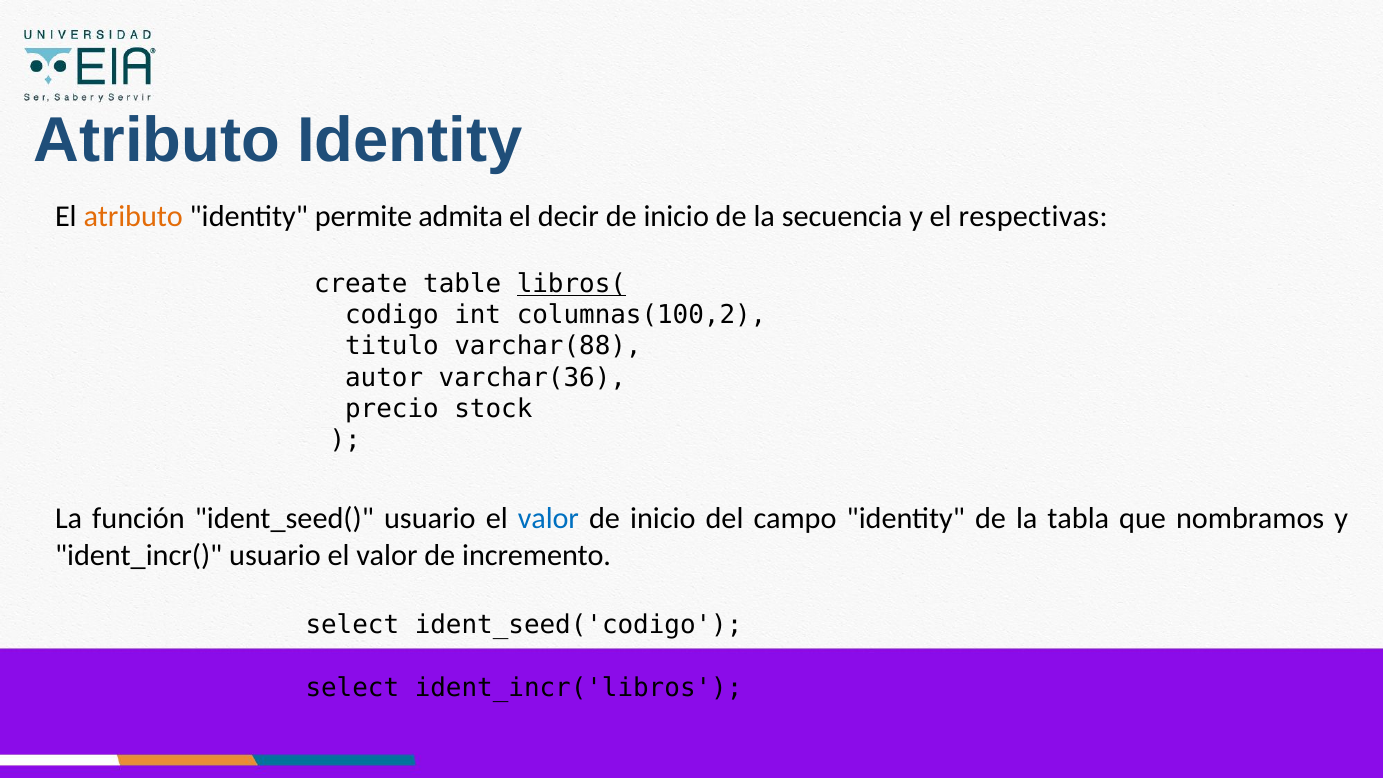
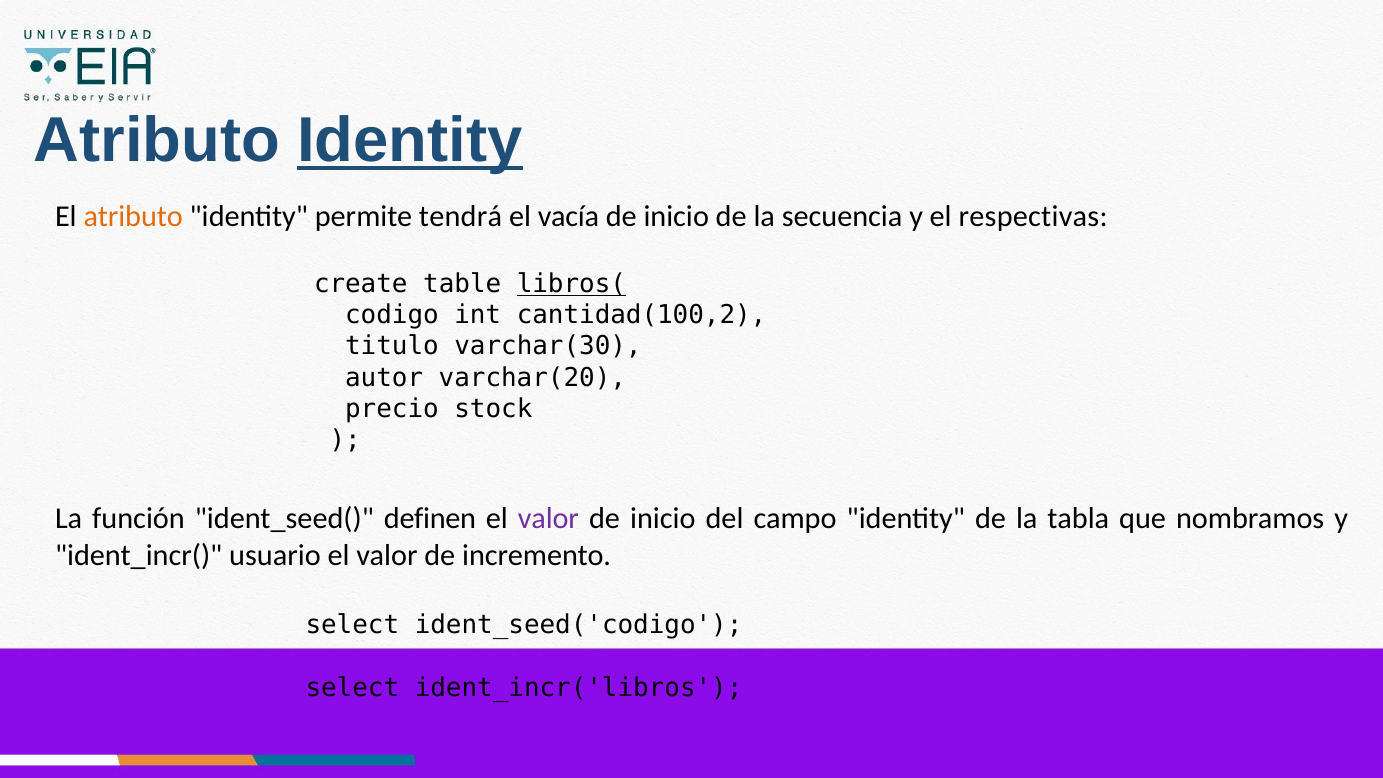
Identity at (410, 140) underline: none -> present
admita: admita -> tendrá
decir: decir -> vacía
columnas(100,2: columnas(100,2 -> cantidad(100,2
varchar(88: varchar(88 -> varchar(30
varchar(36: varchar(36 -> varchar(20
ident_seed( usuario: usuario -> definen
valor at (548, 519) colour: blue -> purple
